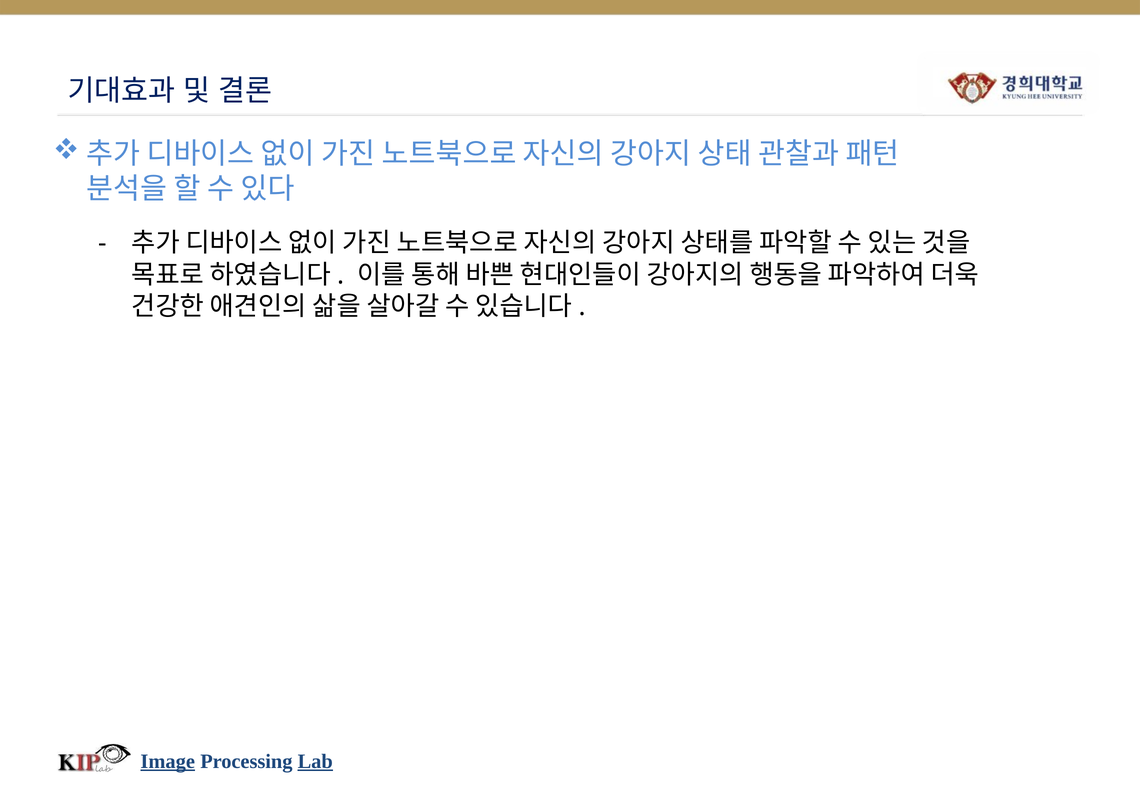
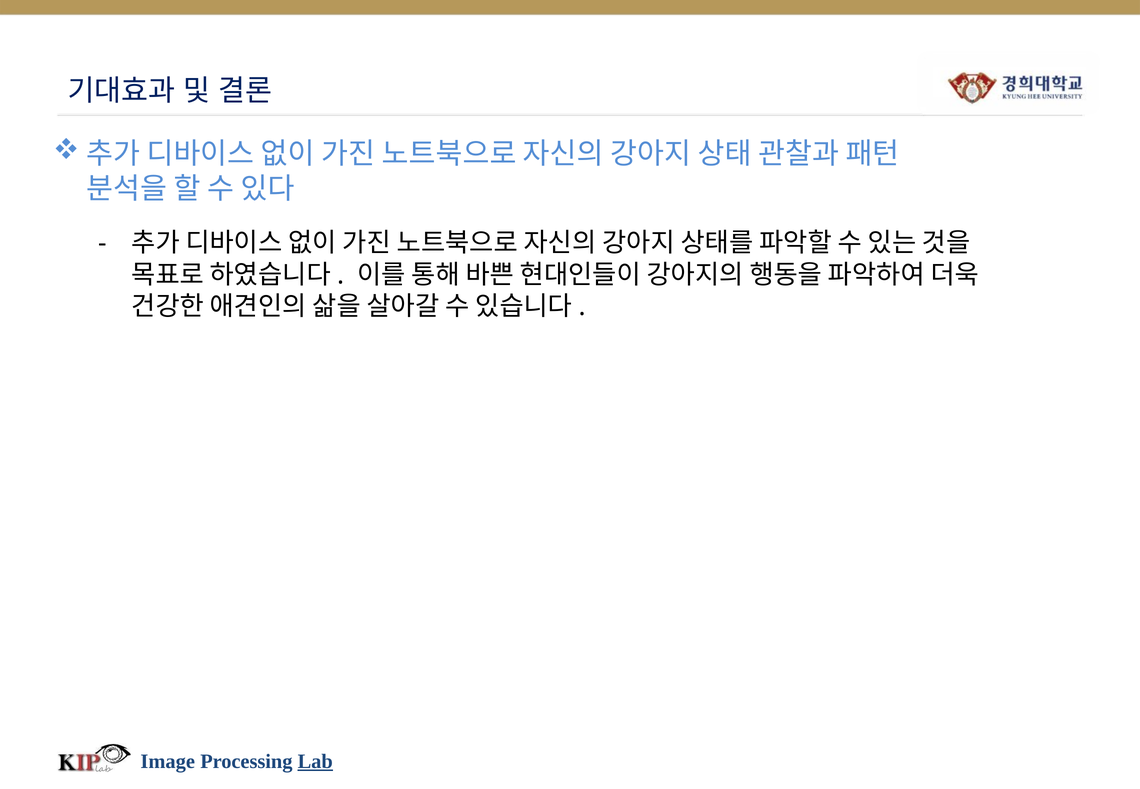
Image underline: present -> none
